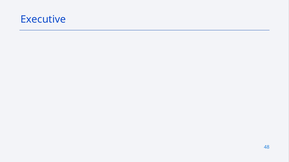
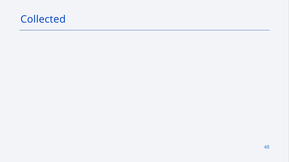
Executive: Executive -> Collected
